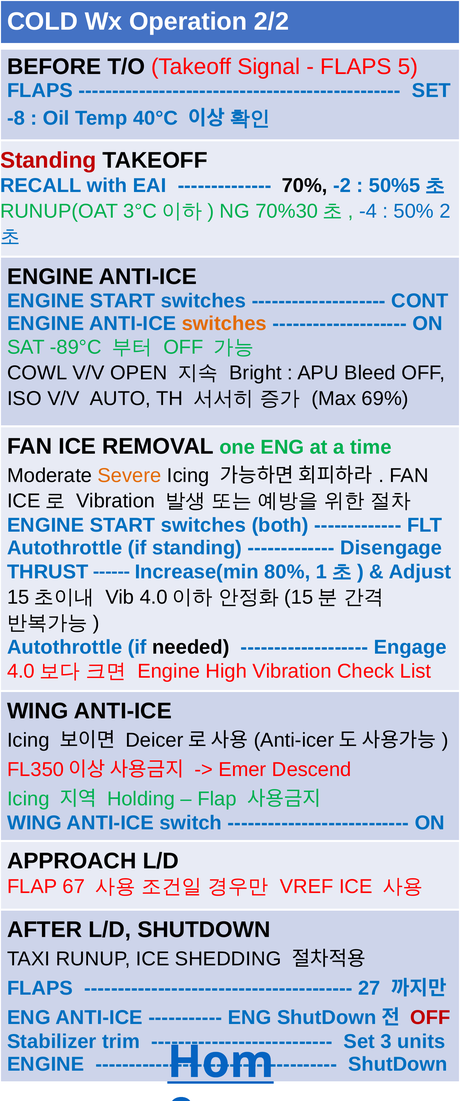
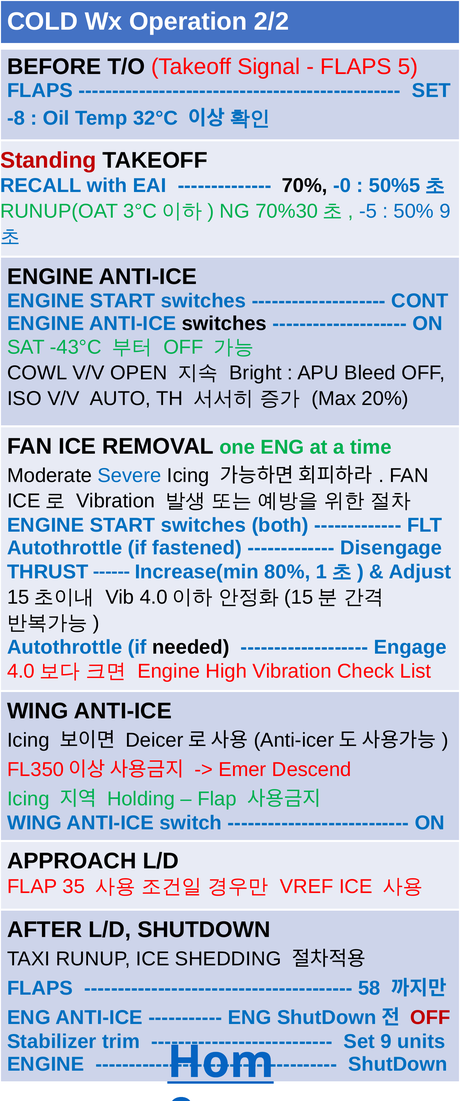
40°C: 40°C -> 32°C
-2: -2 -> -0
-4: -4 -> -5
50% 2: 2 -> 9
switches at (224, 323) colour: orange -> black
-89°C: -89°C -> -43°C
69%: 69% -> 20%
Severe colour: orange -> blue
if standing: standing -> fastened
67: 67 -> 35
27: 27 -> 58
Set 3: 3 -> 9
